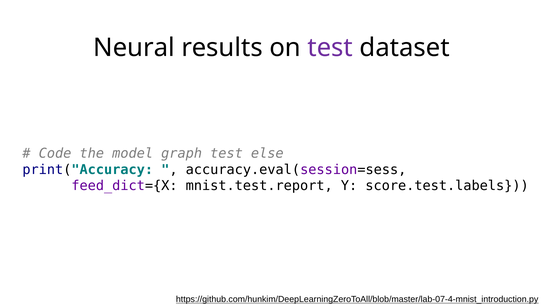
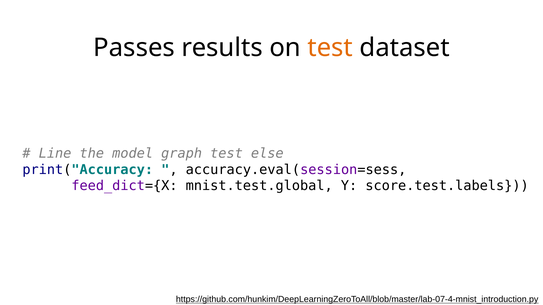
Neural: Neural -> Passes
test at (330, 48) colour: purple -> orange
Code: Code -> Line
mnist.test.report: mnist.test.report -> mnist.test.global
